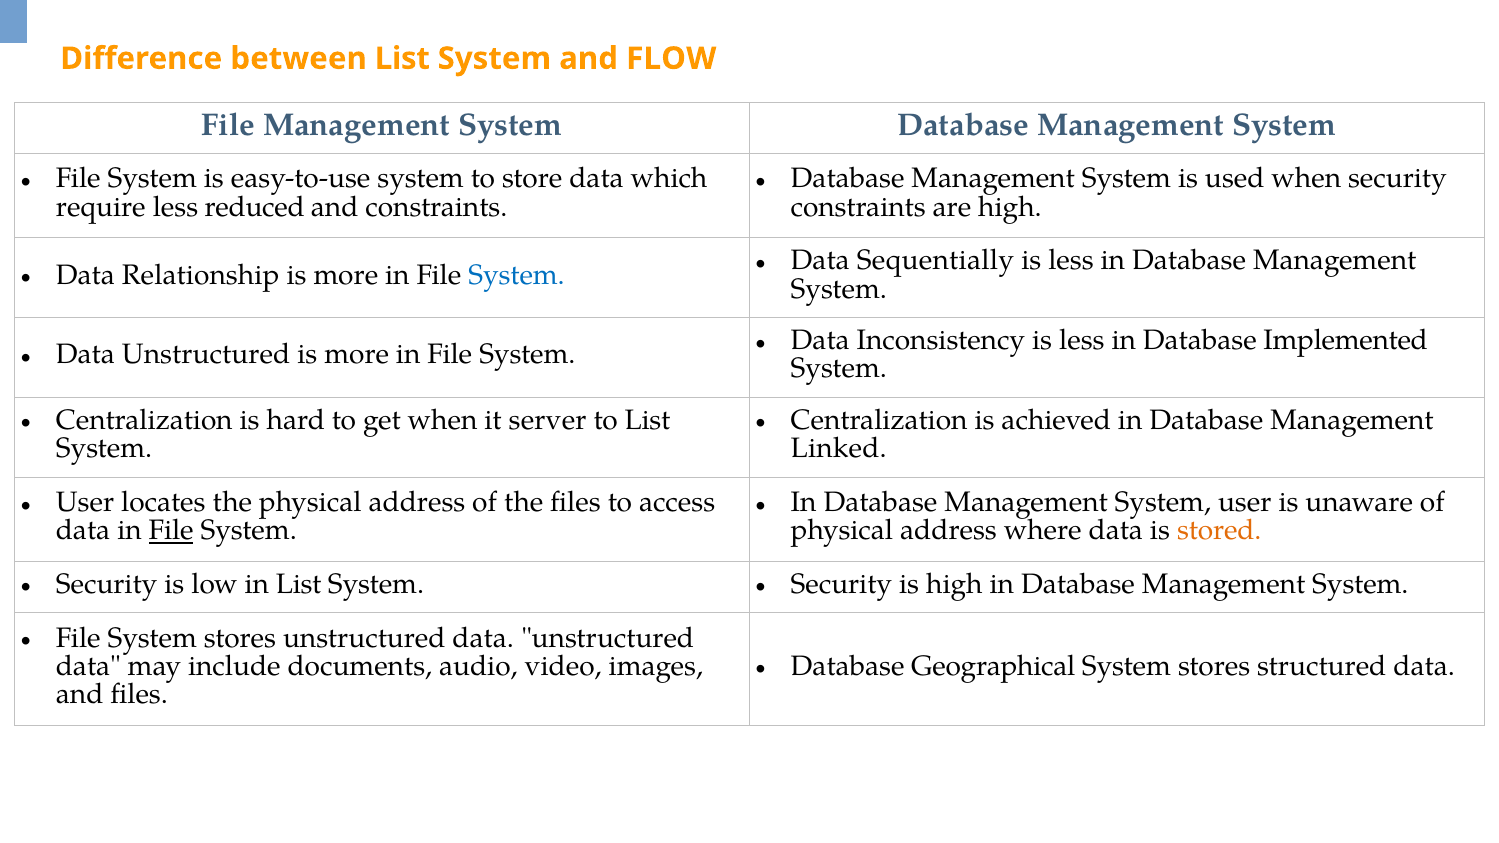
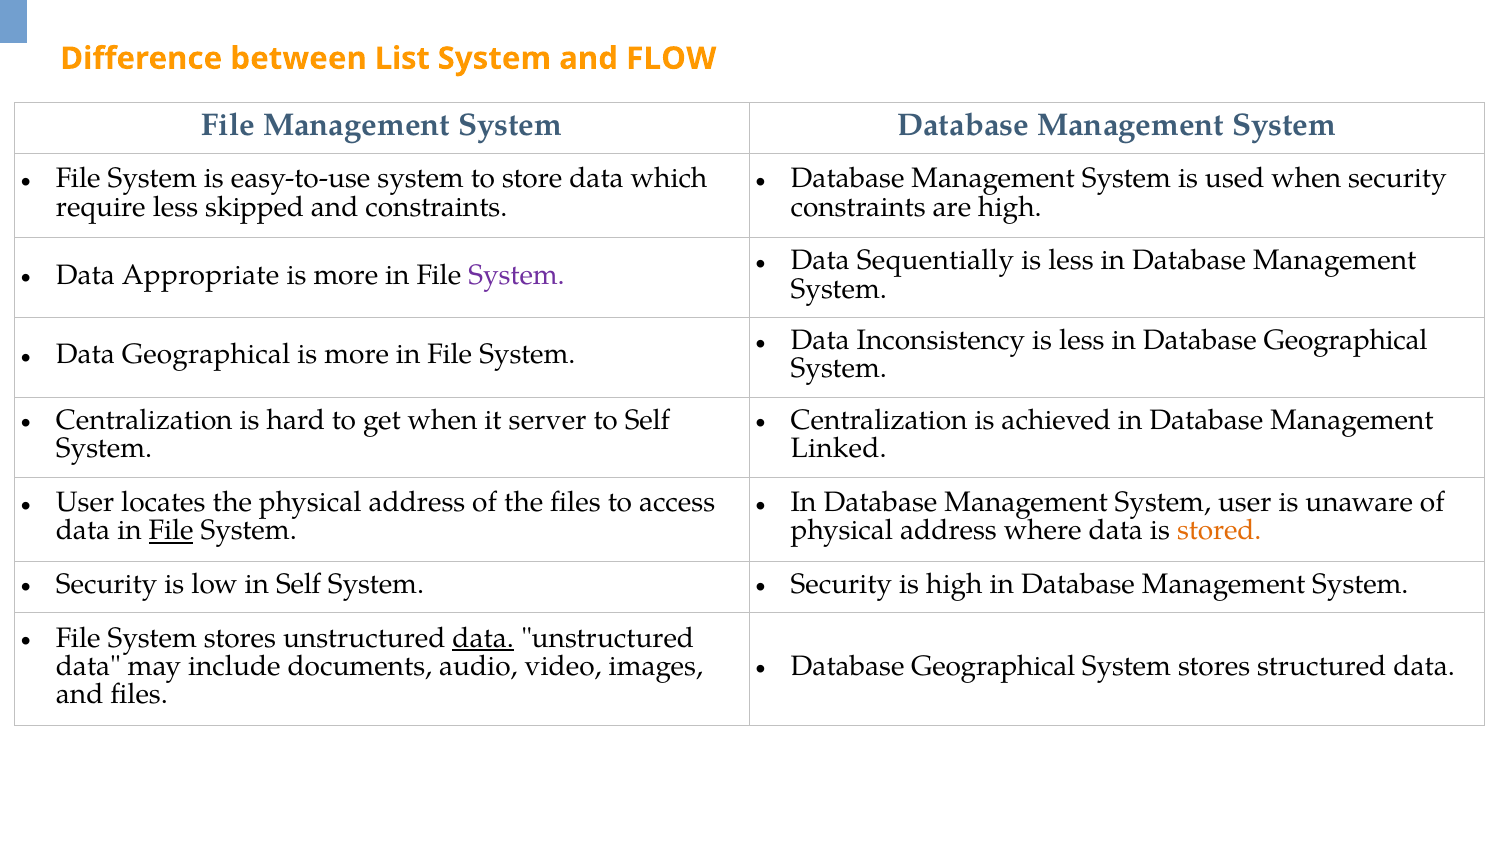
reduced: reduced -> skipped
Relationship: Relationship -> Appropriate
System at (517, 275) colour: blue -> purple
in Database Implemented: Implemented -> Geographical
Unstructured at (206, 355): Unstructured -> Geographical
to List: List -> Self
in List: List -> Self
data at (483, 638) underline: none -> present
